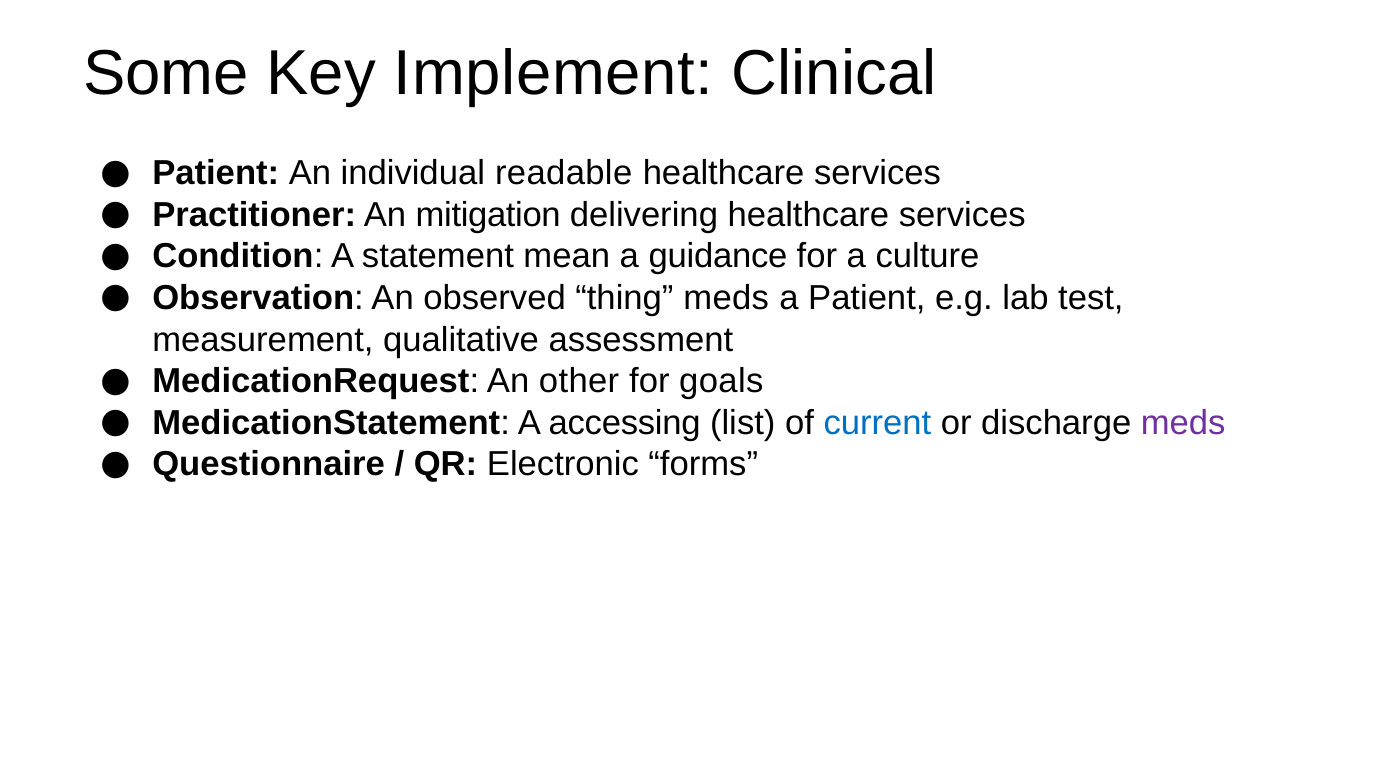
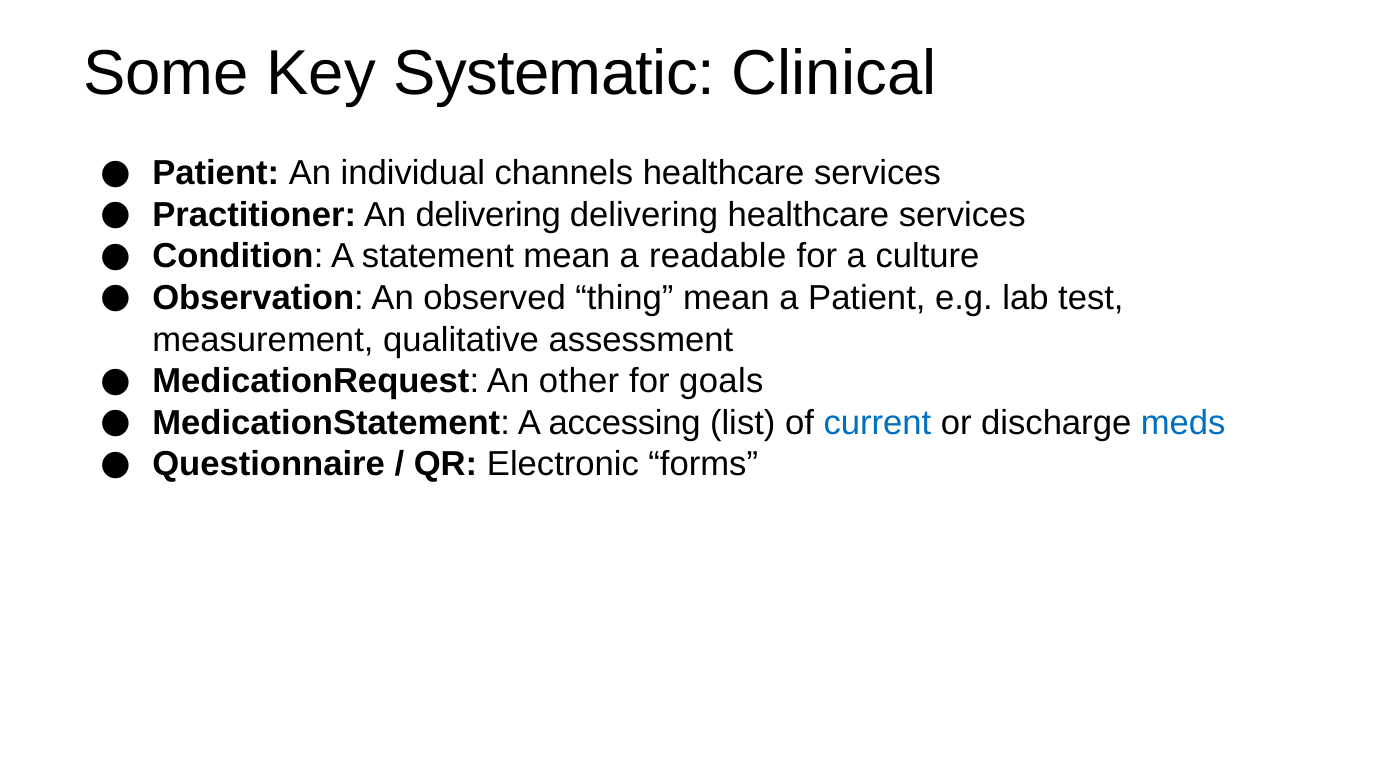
Implement: Implement -> Systematic
readable: readable -> channels
An mitigation: mitigation -> delivering
guidance: guidance -> readable
thing meds: meds -> mean
meds at (1183, 423) colour: purple -> blue
